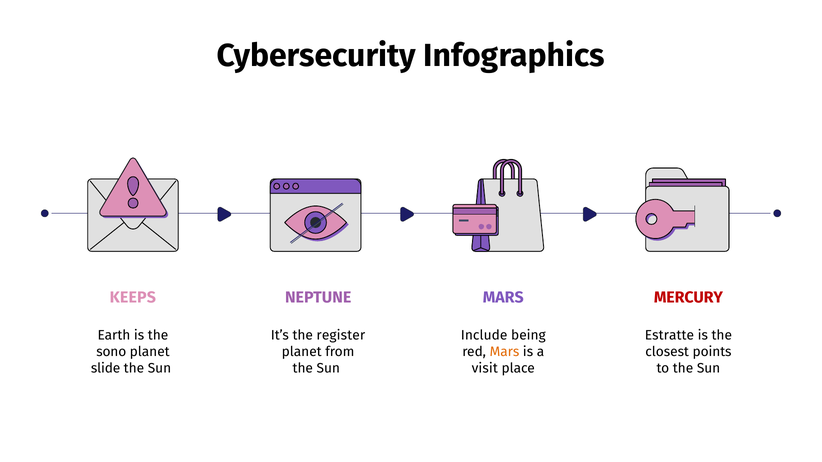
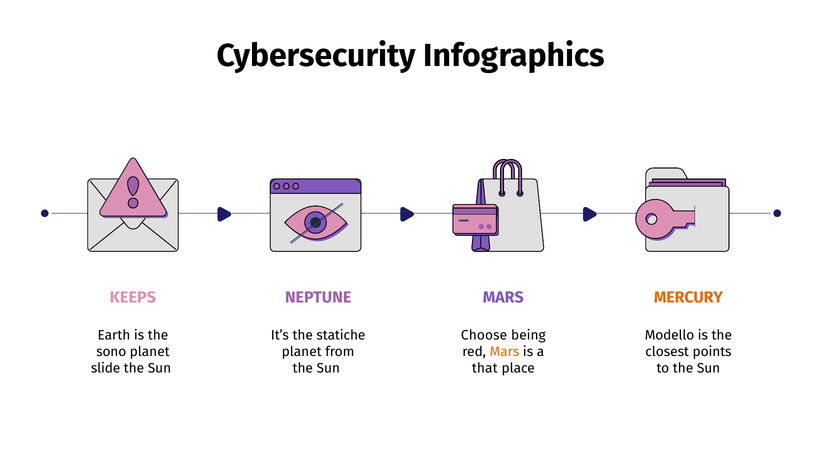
MERCURY colour: red -> orange
register: register -> statiche
Include: Include -> Choose
Estratte: Estratte -> Modello
visit: visit -> that
